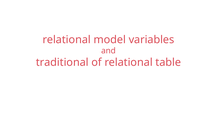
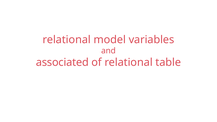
traditional: traditional -> associated
